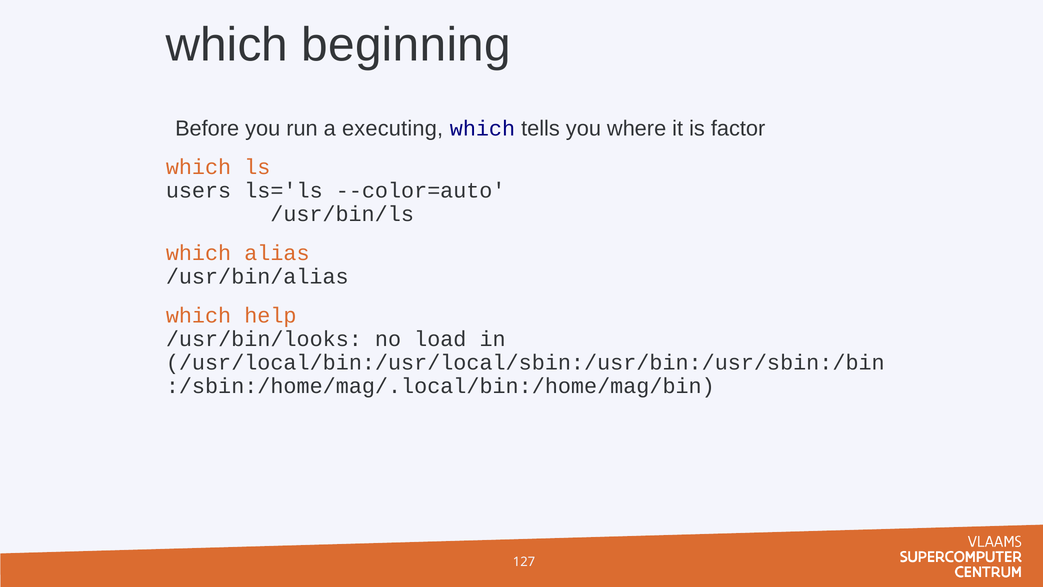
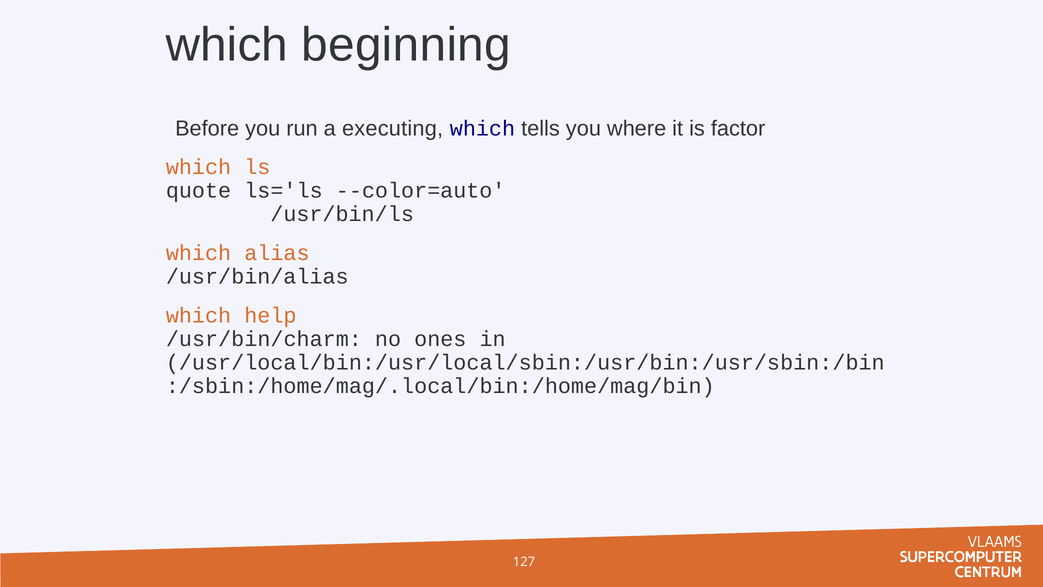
users: users -> quote
/usr/bin/looks: /usr/bin/looks -> /usr/bin/charm
load: load -> ones
